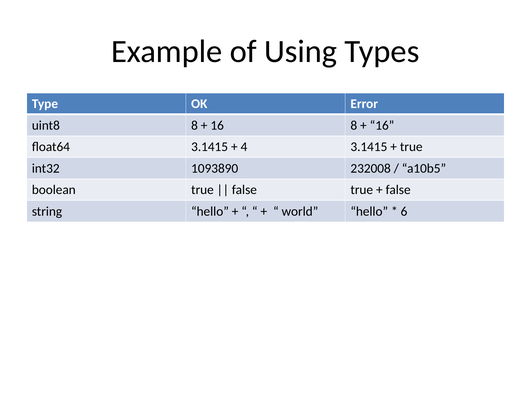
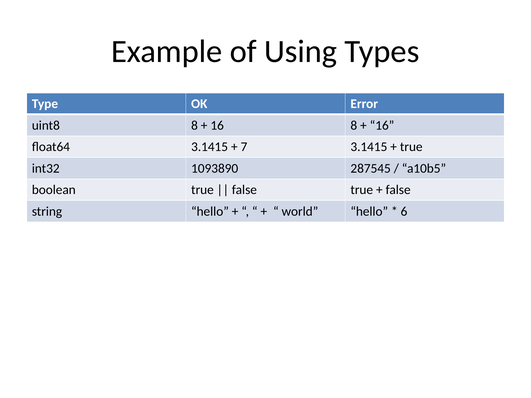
4: 4 -> 7
232008: 232008 -> 287545
